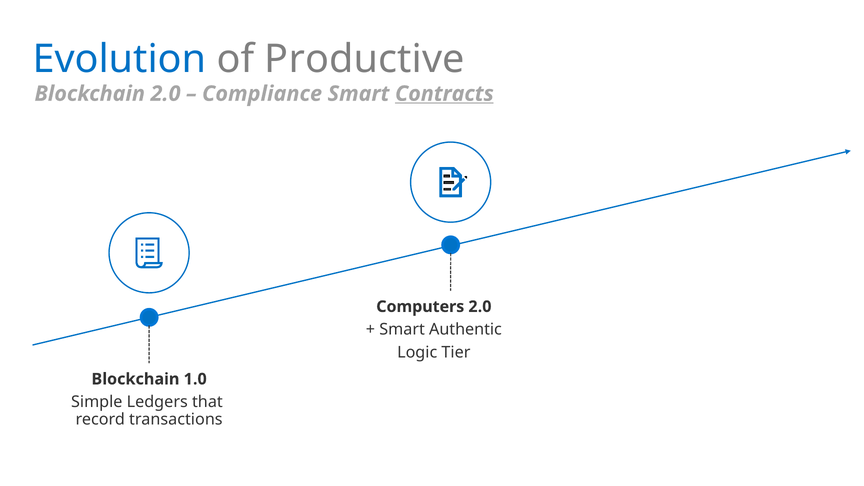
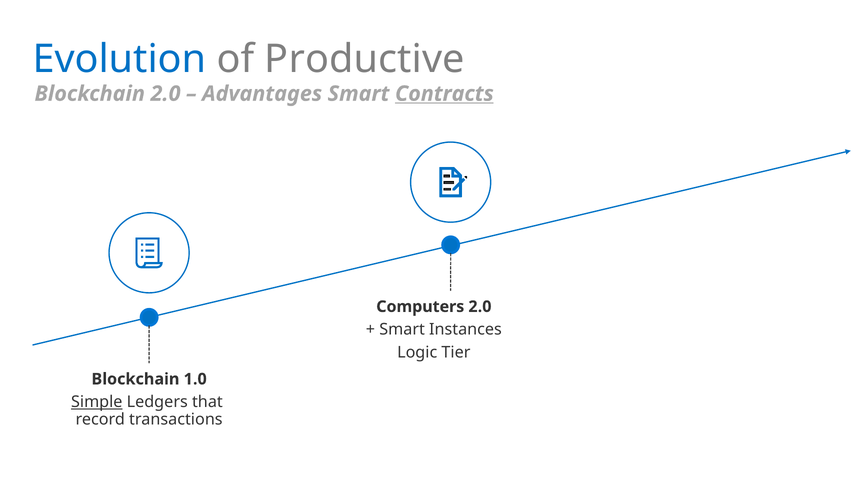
Compliance: Compliance -> Advantages
Authentic: Authentic -> Instances
Simple underline: none -> present
